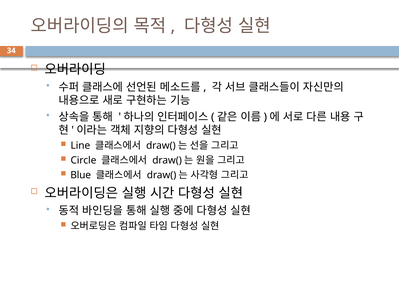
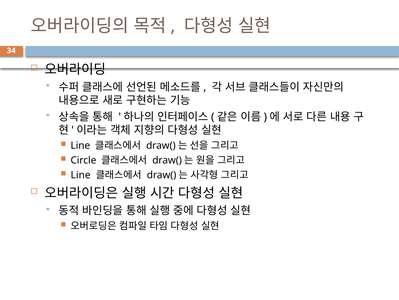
Blue at (81, 175): Blue -> Line
